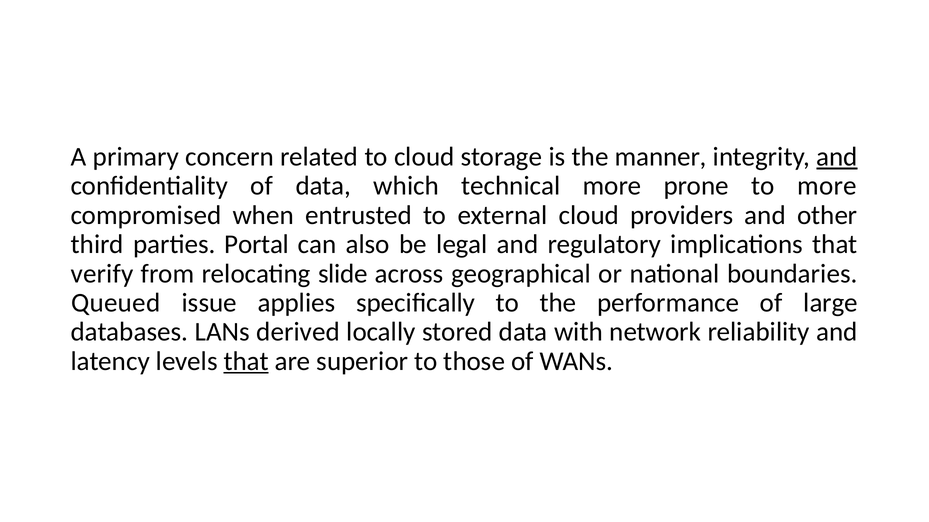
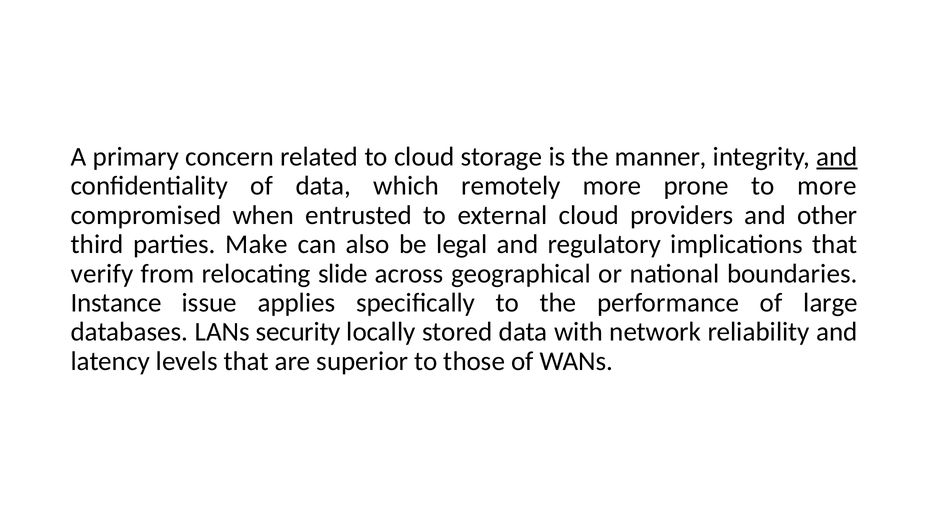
technical: technical -> remotely
Portal: Portal -> Make
Queued: Queued -> Instance
derived: derived -> security
that at (246, 362) underline: present -> none
